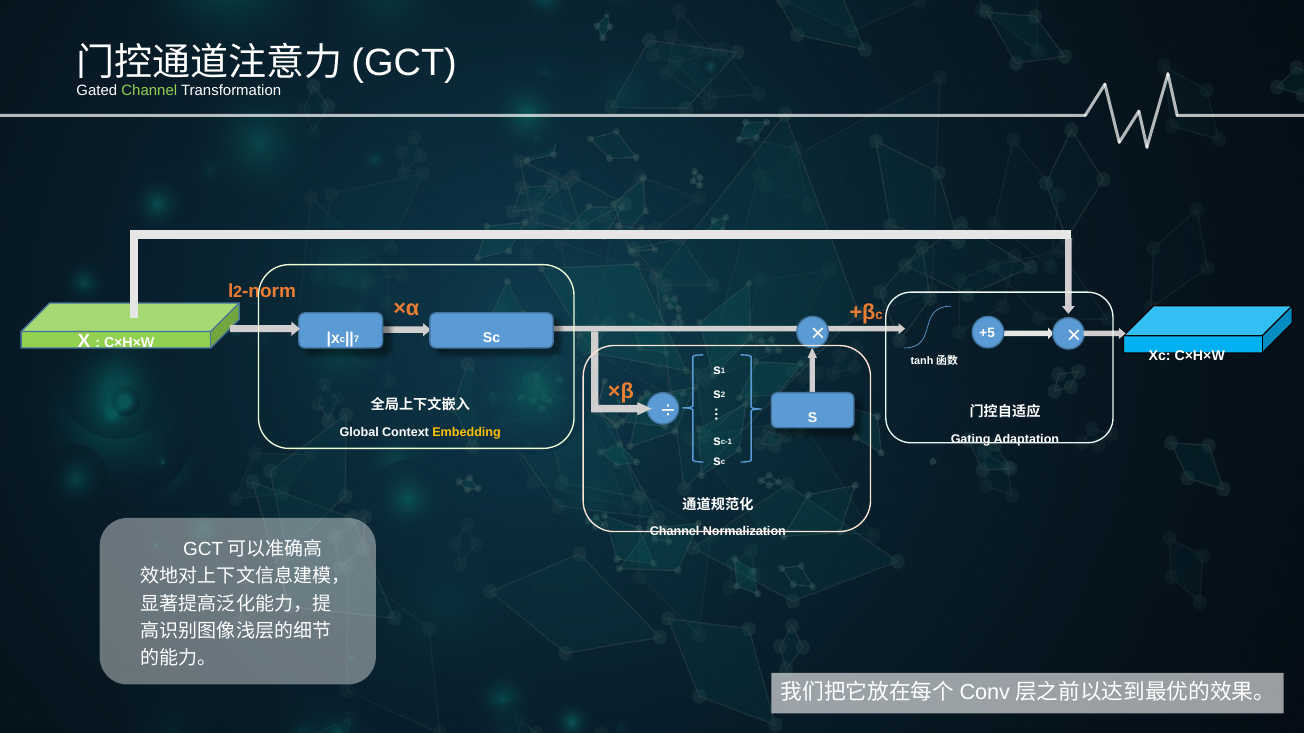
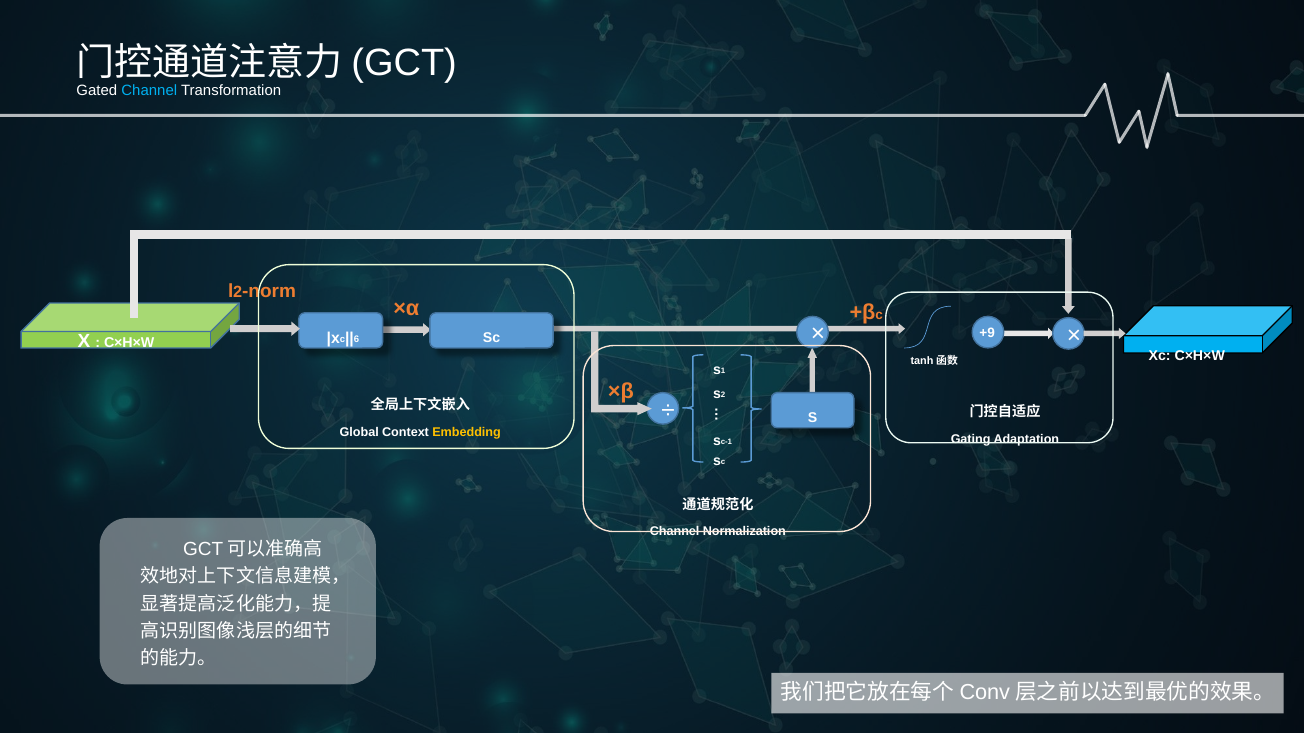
Channel at (149, 91) colour: light green -> light blue
+5: +5 -> +9
7: 7 -> 6
